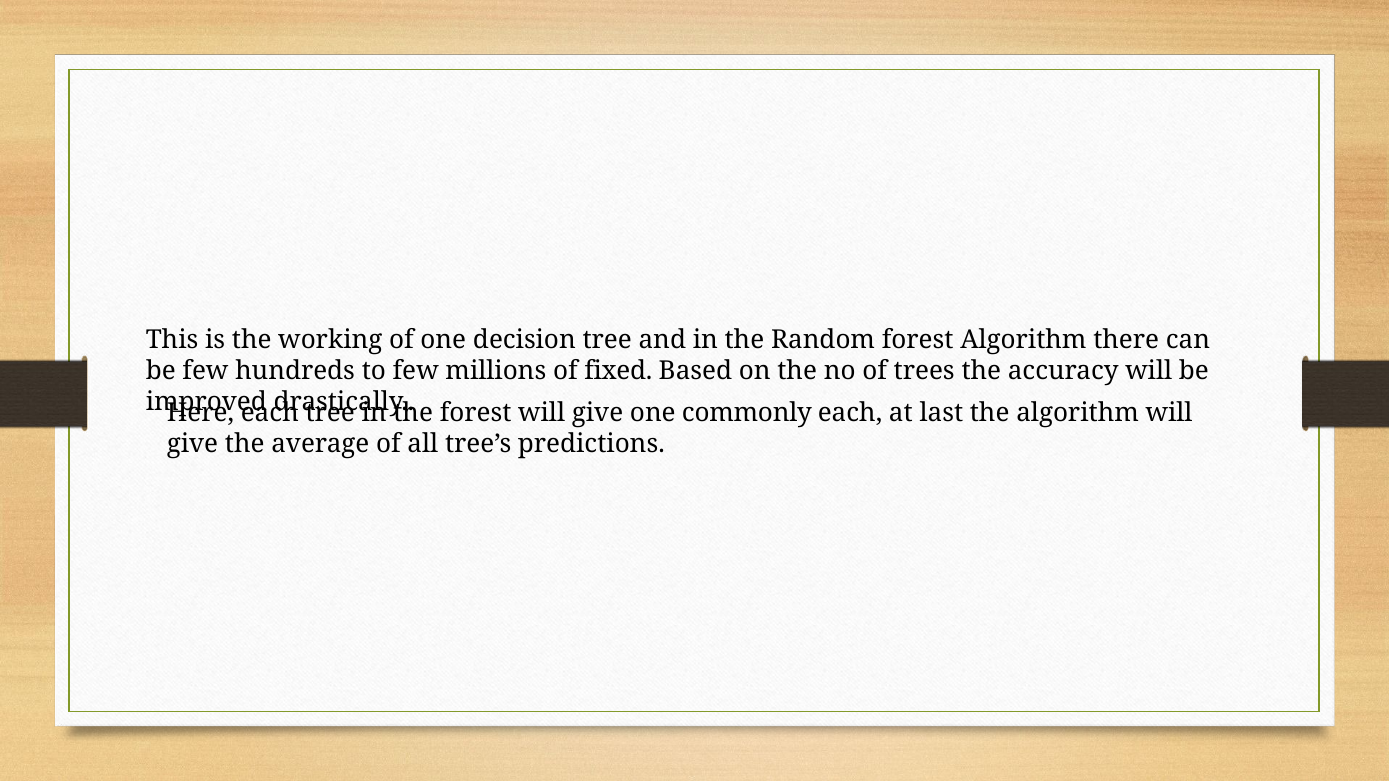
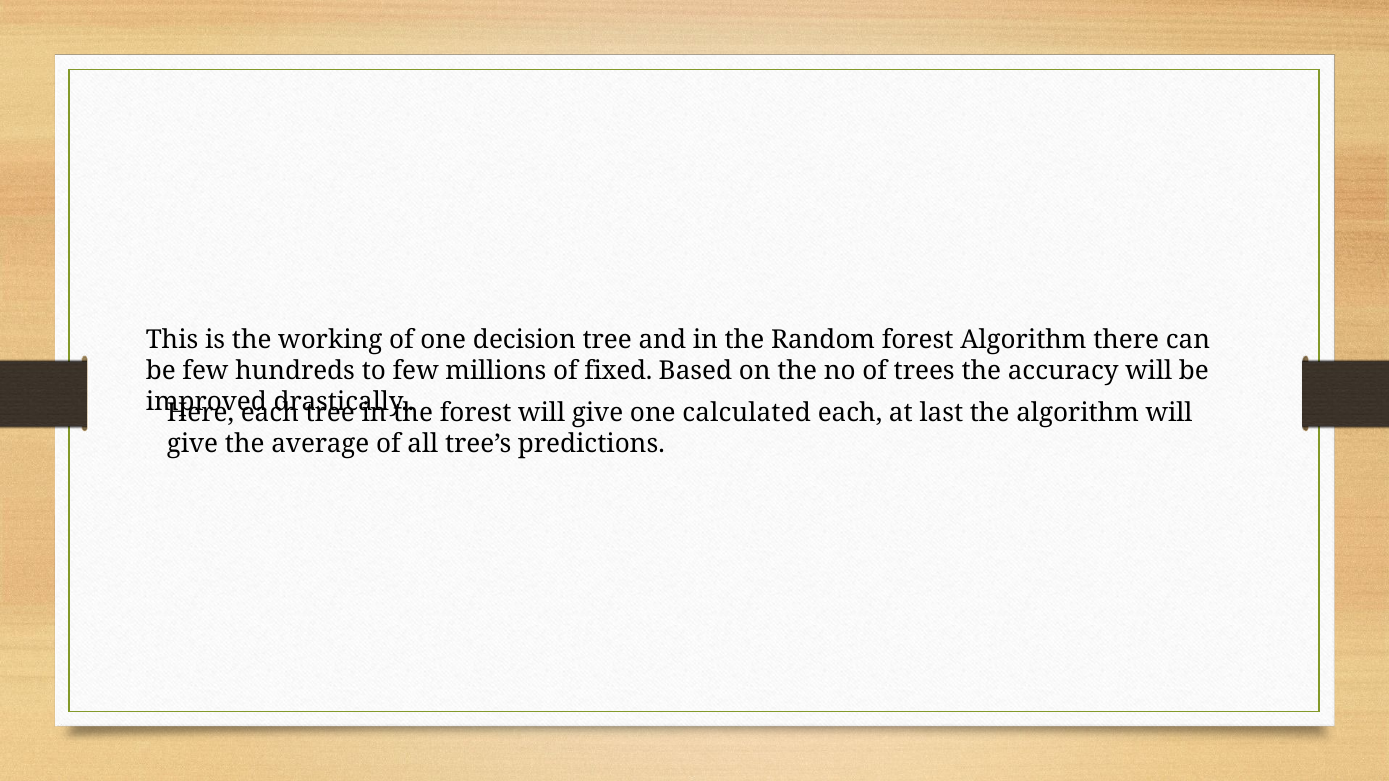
commonly: commonly -> calculated
